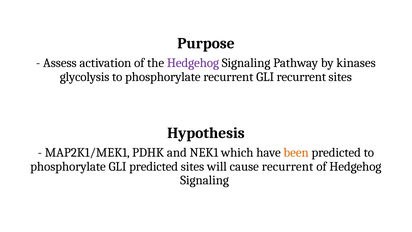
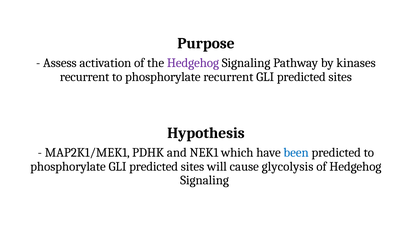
glycolysis at (85, 77): glycolysis -> recurrent
recurrent GLI recurrent: recurrent -> predicted
been colour: orange -> blue
cause recurrent: recurrent -> glycolysis
